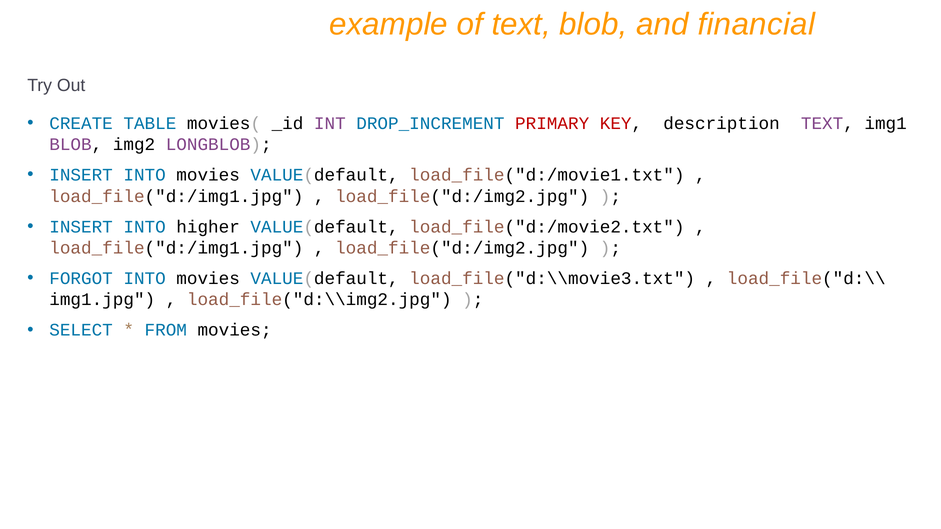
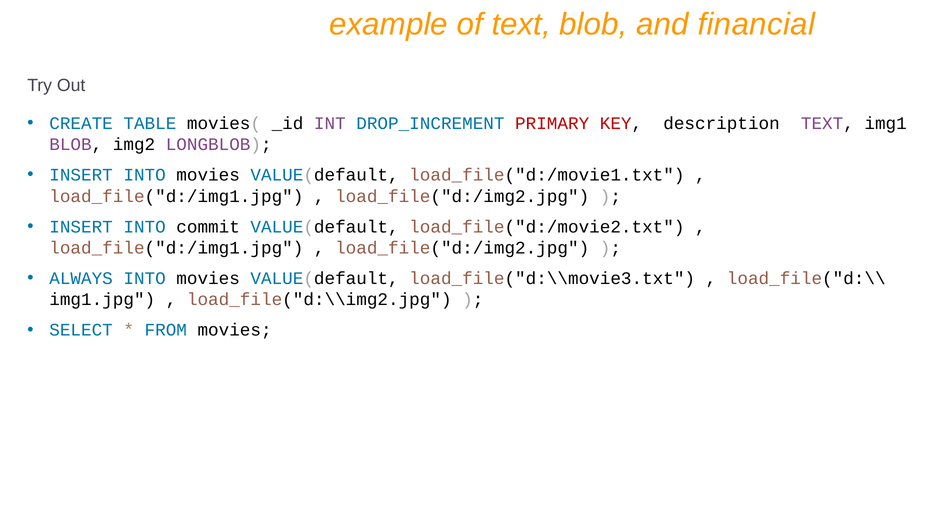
higher: higher -> commit
FORGOT: FORGOT -> ALWAYS
